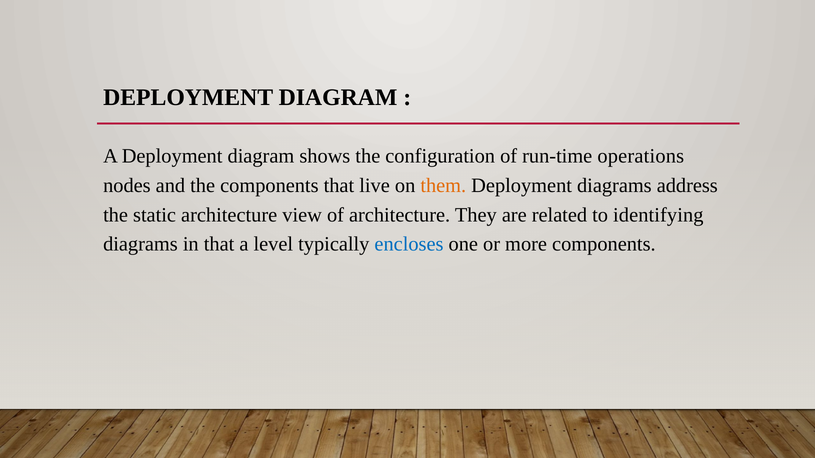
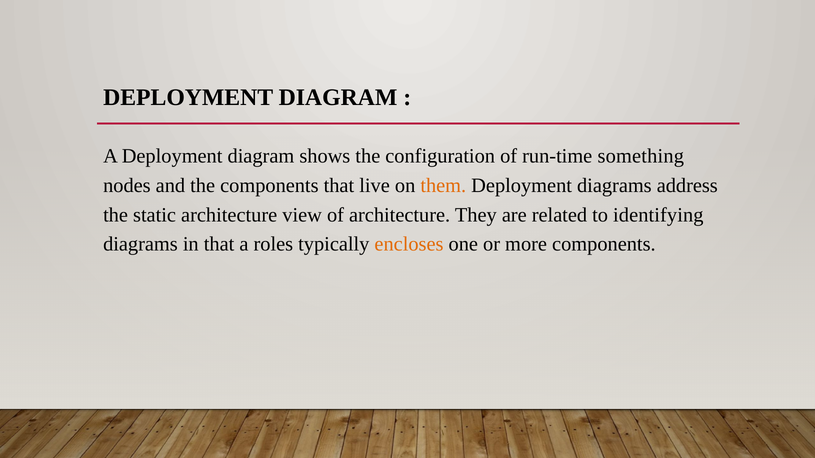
operations: operations -> something
level: level -> roles
encloses colour: blue -> orange
